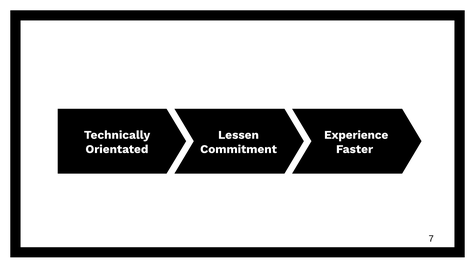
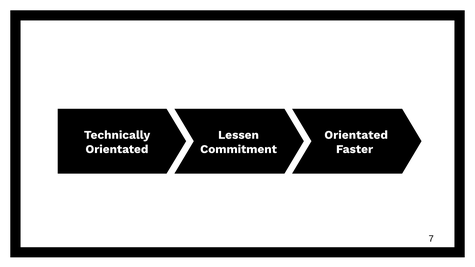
Experience at (356, 135): Experience -> Orientated
